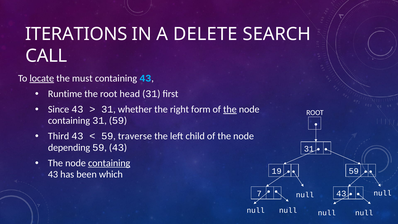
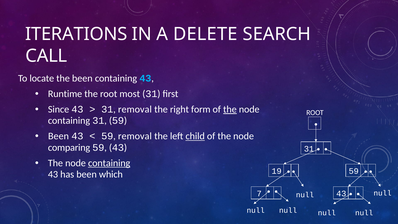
locate underline: present -> none
the must: must -> been
head: head -> most
31 whether: whether -> removal
Third at (59, 136): Third -> Been
59 traverse: traverse -> removal
child underline: none -> present
depending: depending -> comparing
